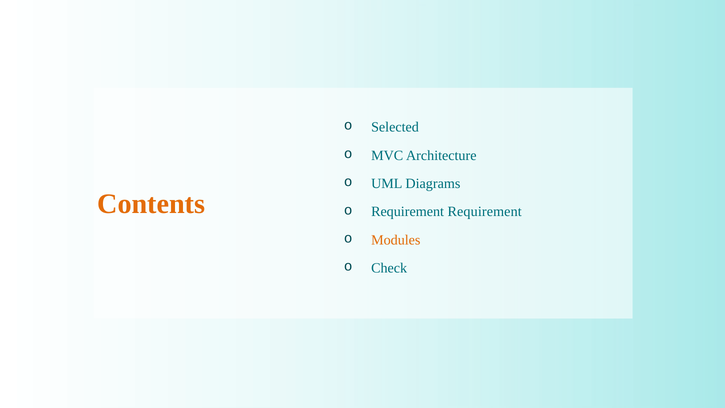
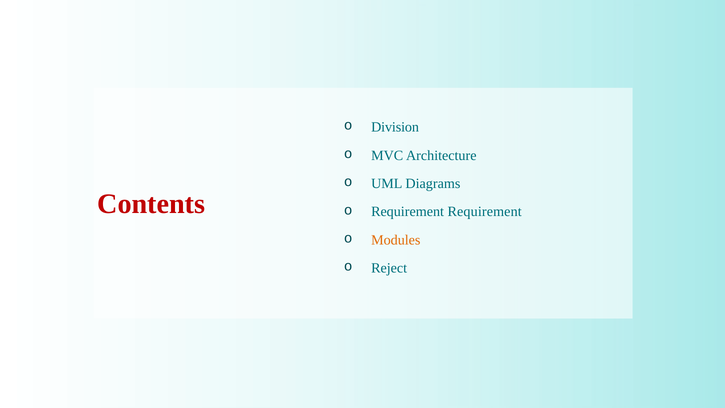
Selected: Selected -> Division
Contents colour: orange -> red
Check: Check -> Reject
